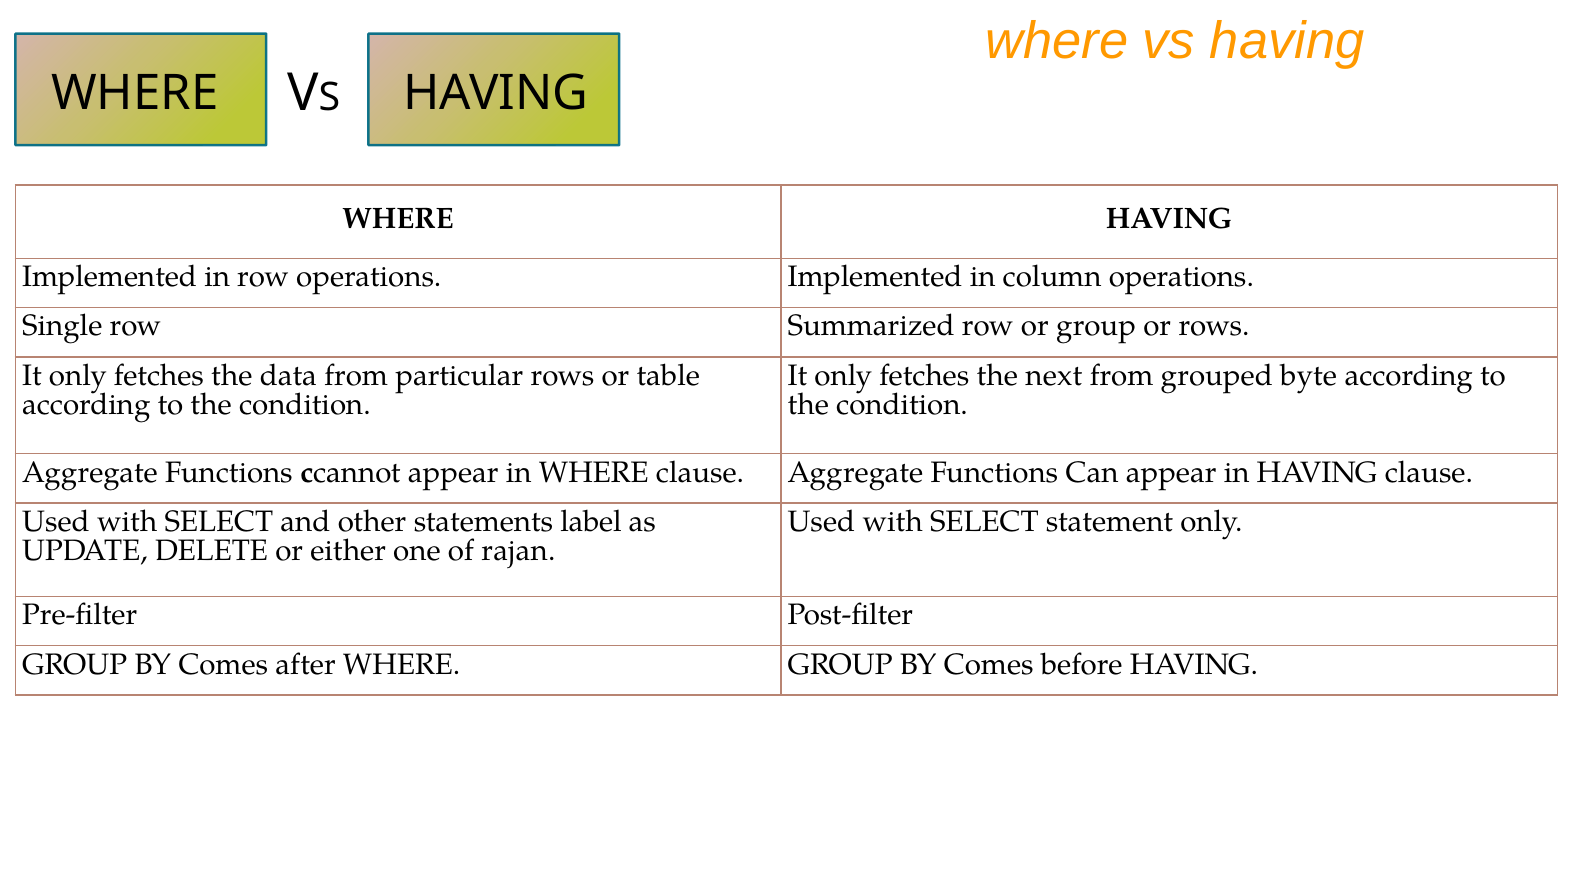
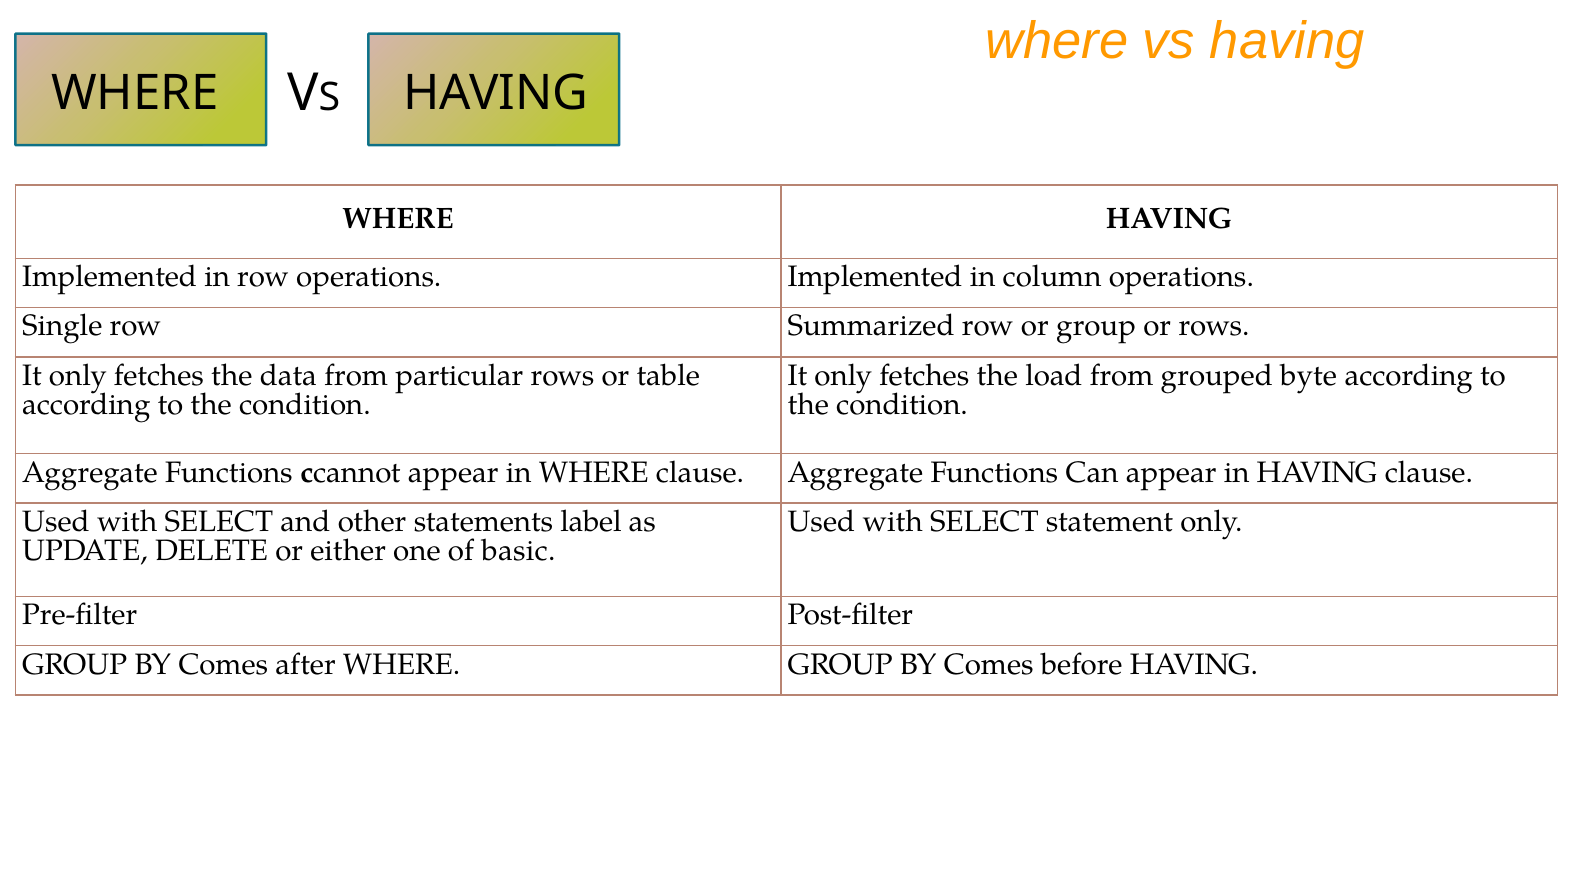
next: next -> load
rajan: rajan -> basic
